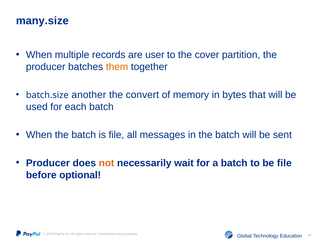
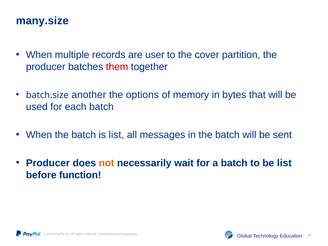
them colour: orange -> red
convert: convert -> options
is file: file -> list
be file: file -> list
optional: optional -> function
